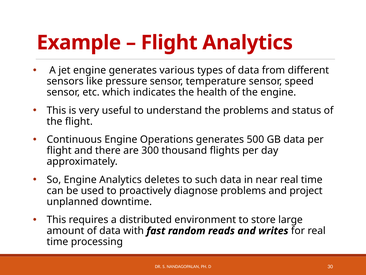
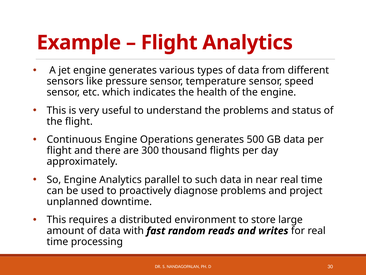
deletes: deletes -> parallel
